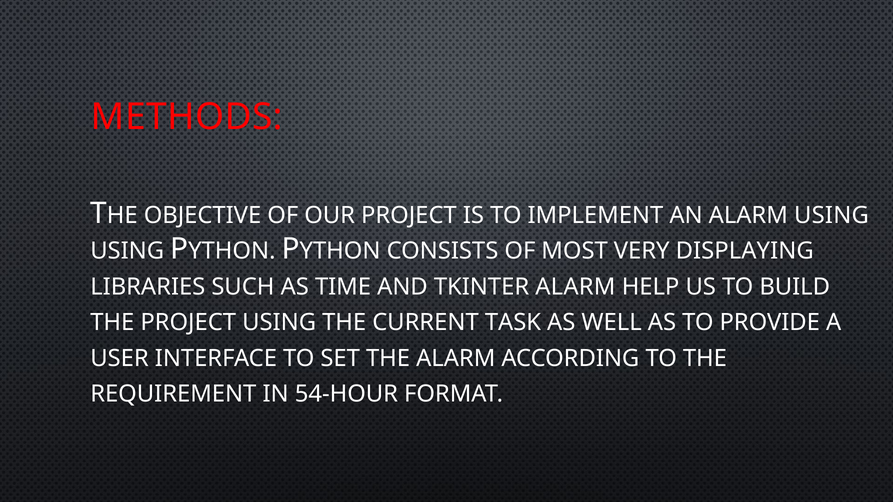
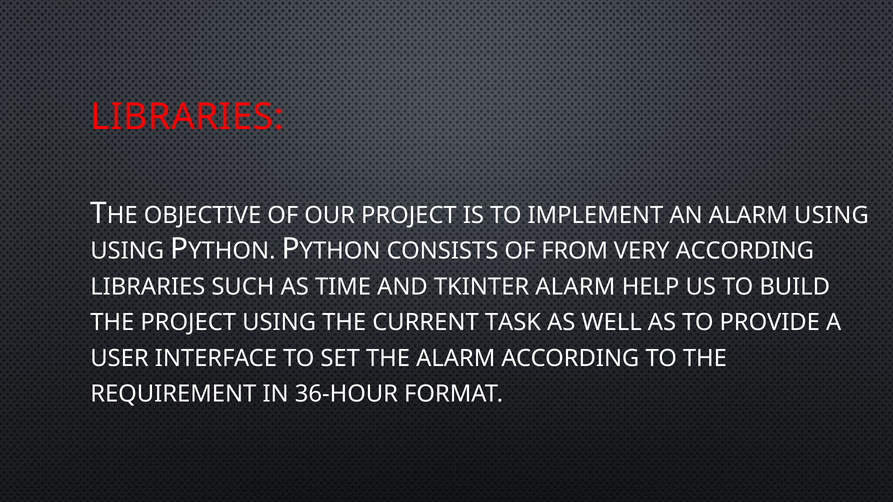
METHODS at (187, 117): METHODS -> LIBRARIES
MOST: MOST -> FROM
VERY DISPLAYING: DISPLAYING -> ACCORDING
54-HOUR: 54-HOUR -> 36-HOUR
